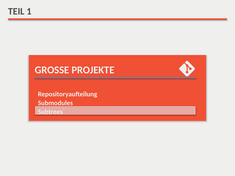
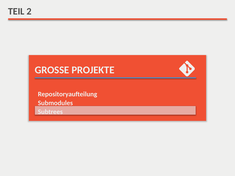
1: 1 -> 2
